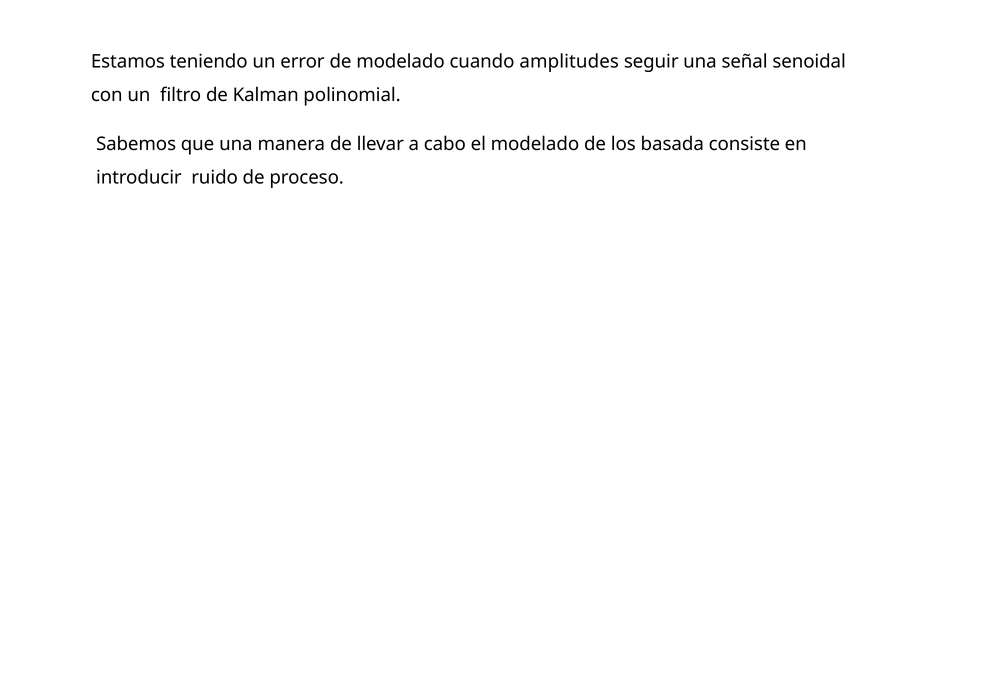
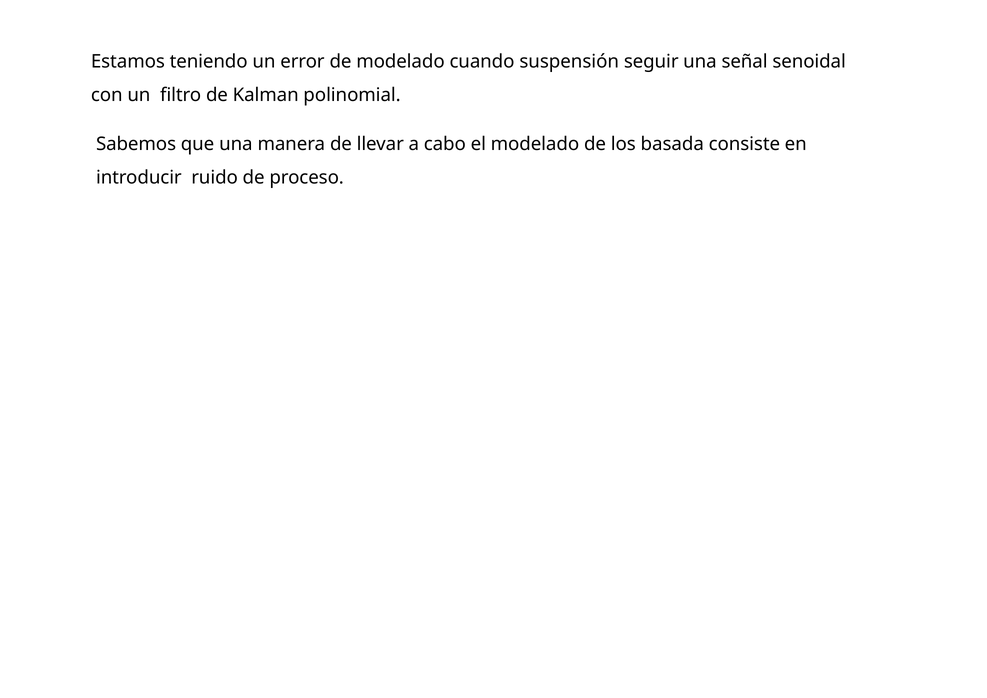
amplitudes: amplitudes -> suspensión
